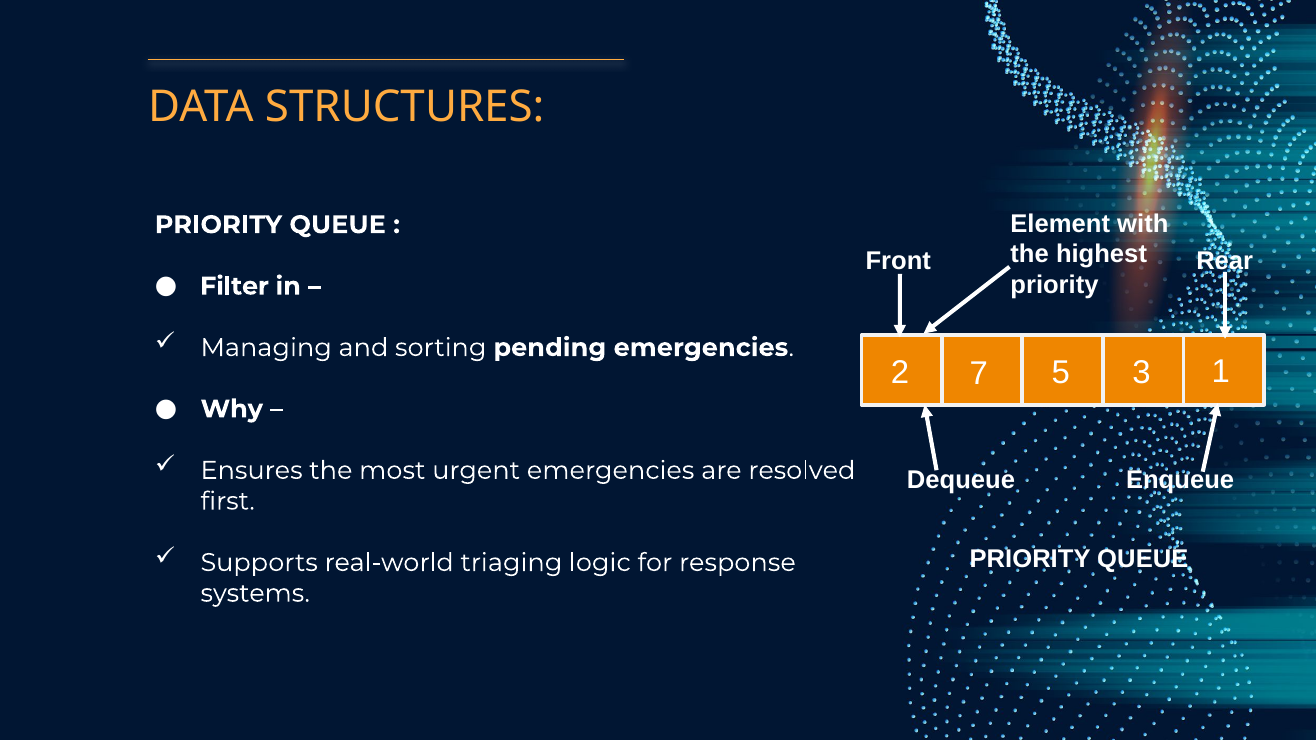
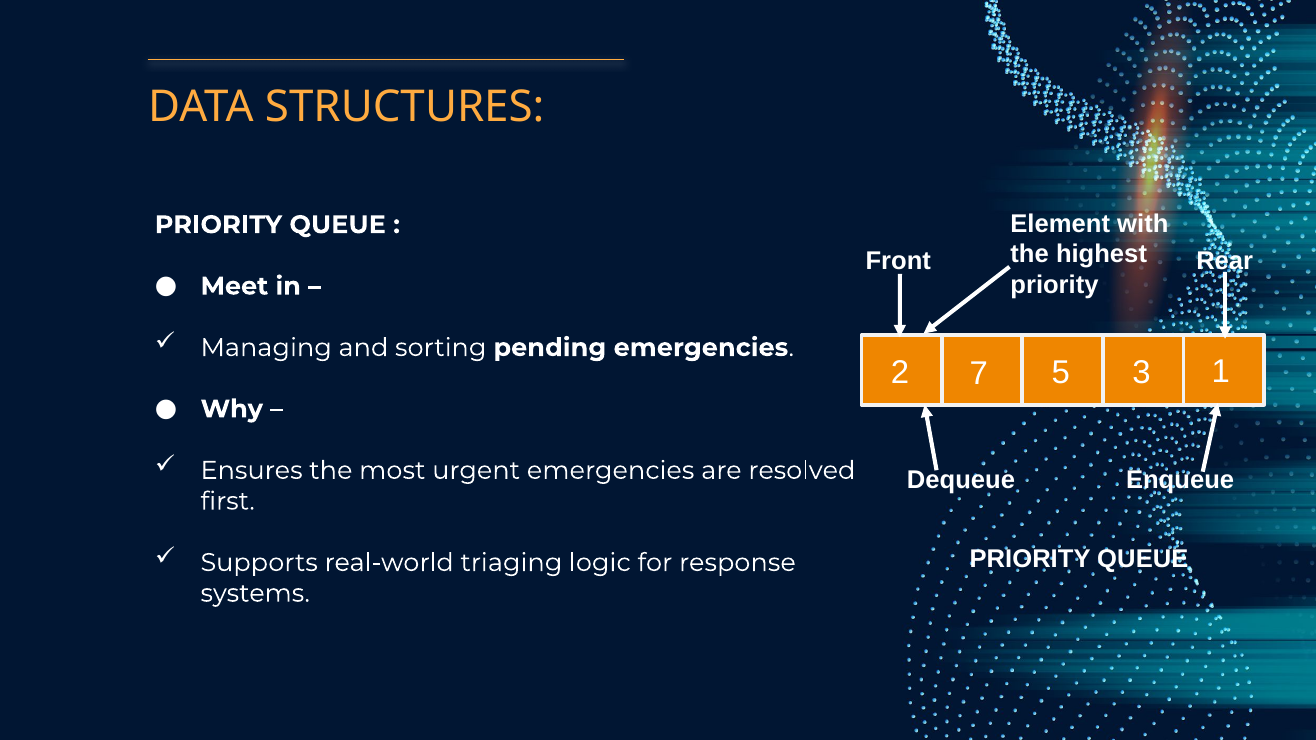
Filter: Filter -> Meet
